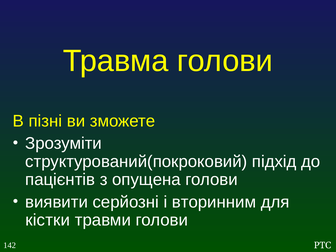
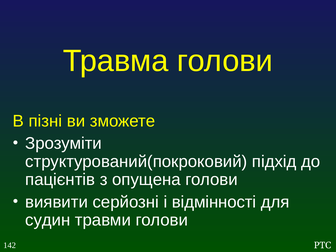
вторинним: вторинним -> відмінності
кістки: кістки -> судин
